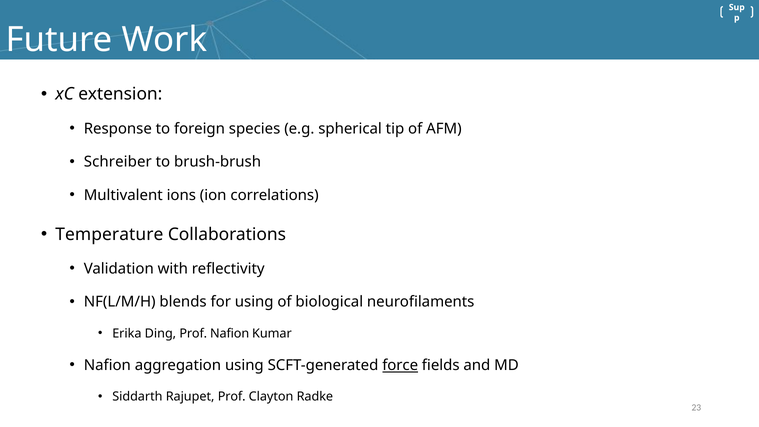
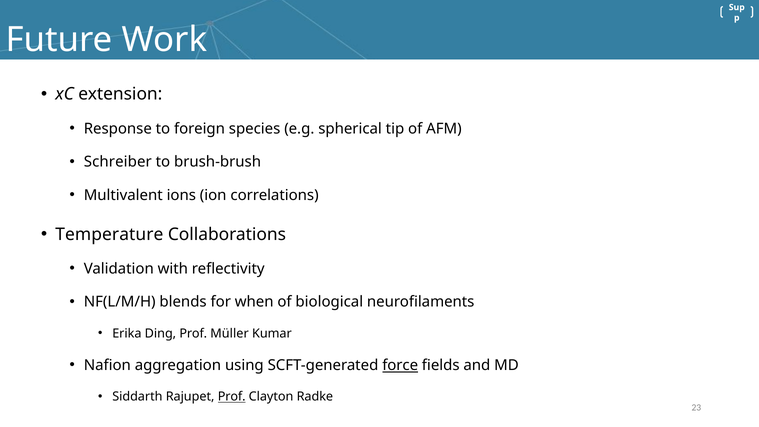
for using: using -> when
Prof Nafion: Nafion -> Müller
Prof at (232, 397) underline: none -> present
